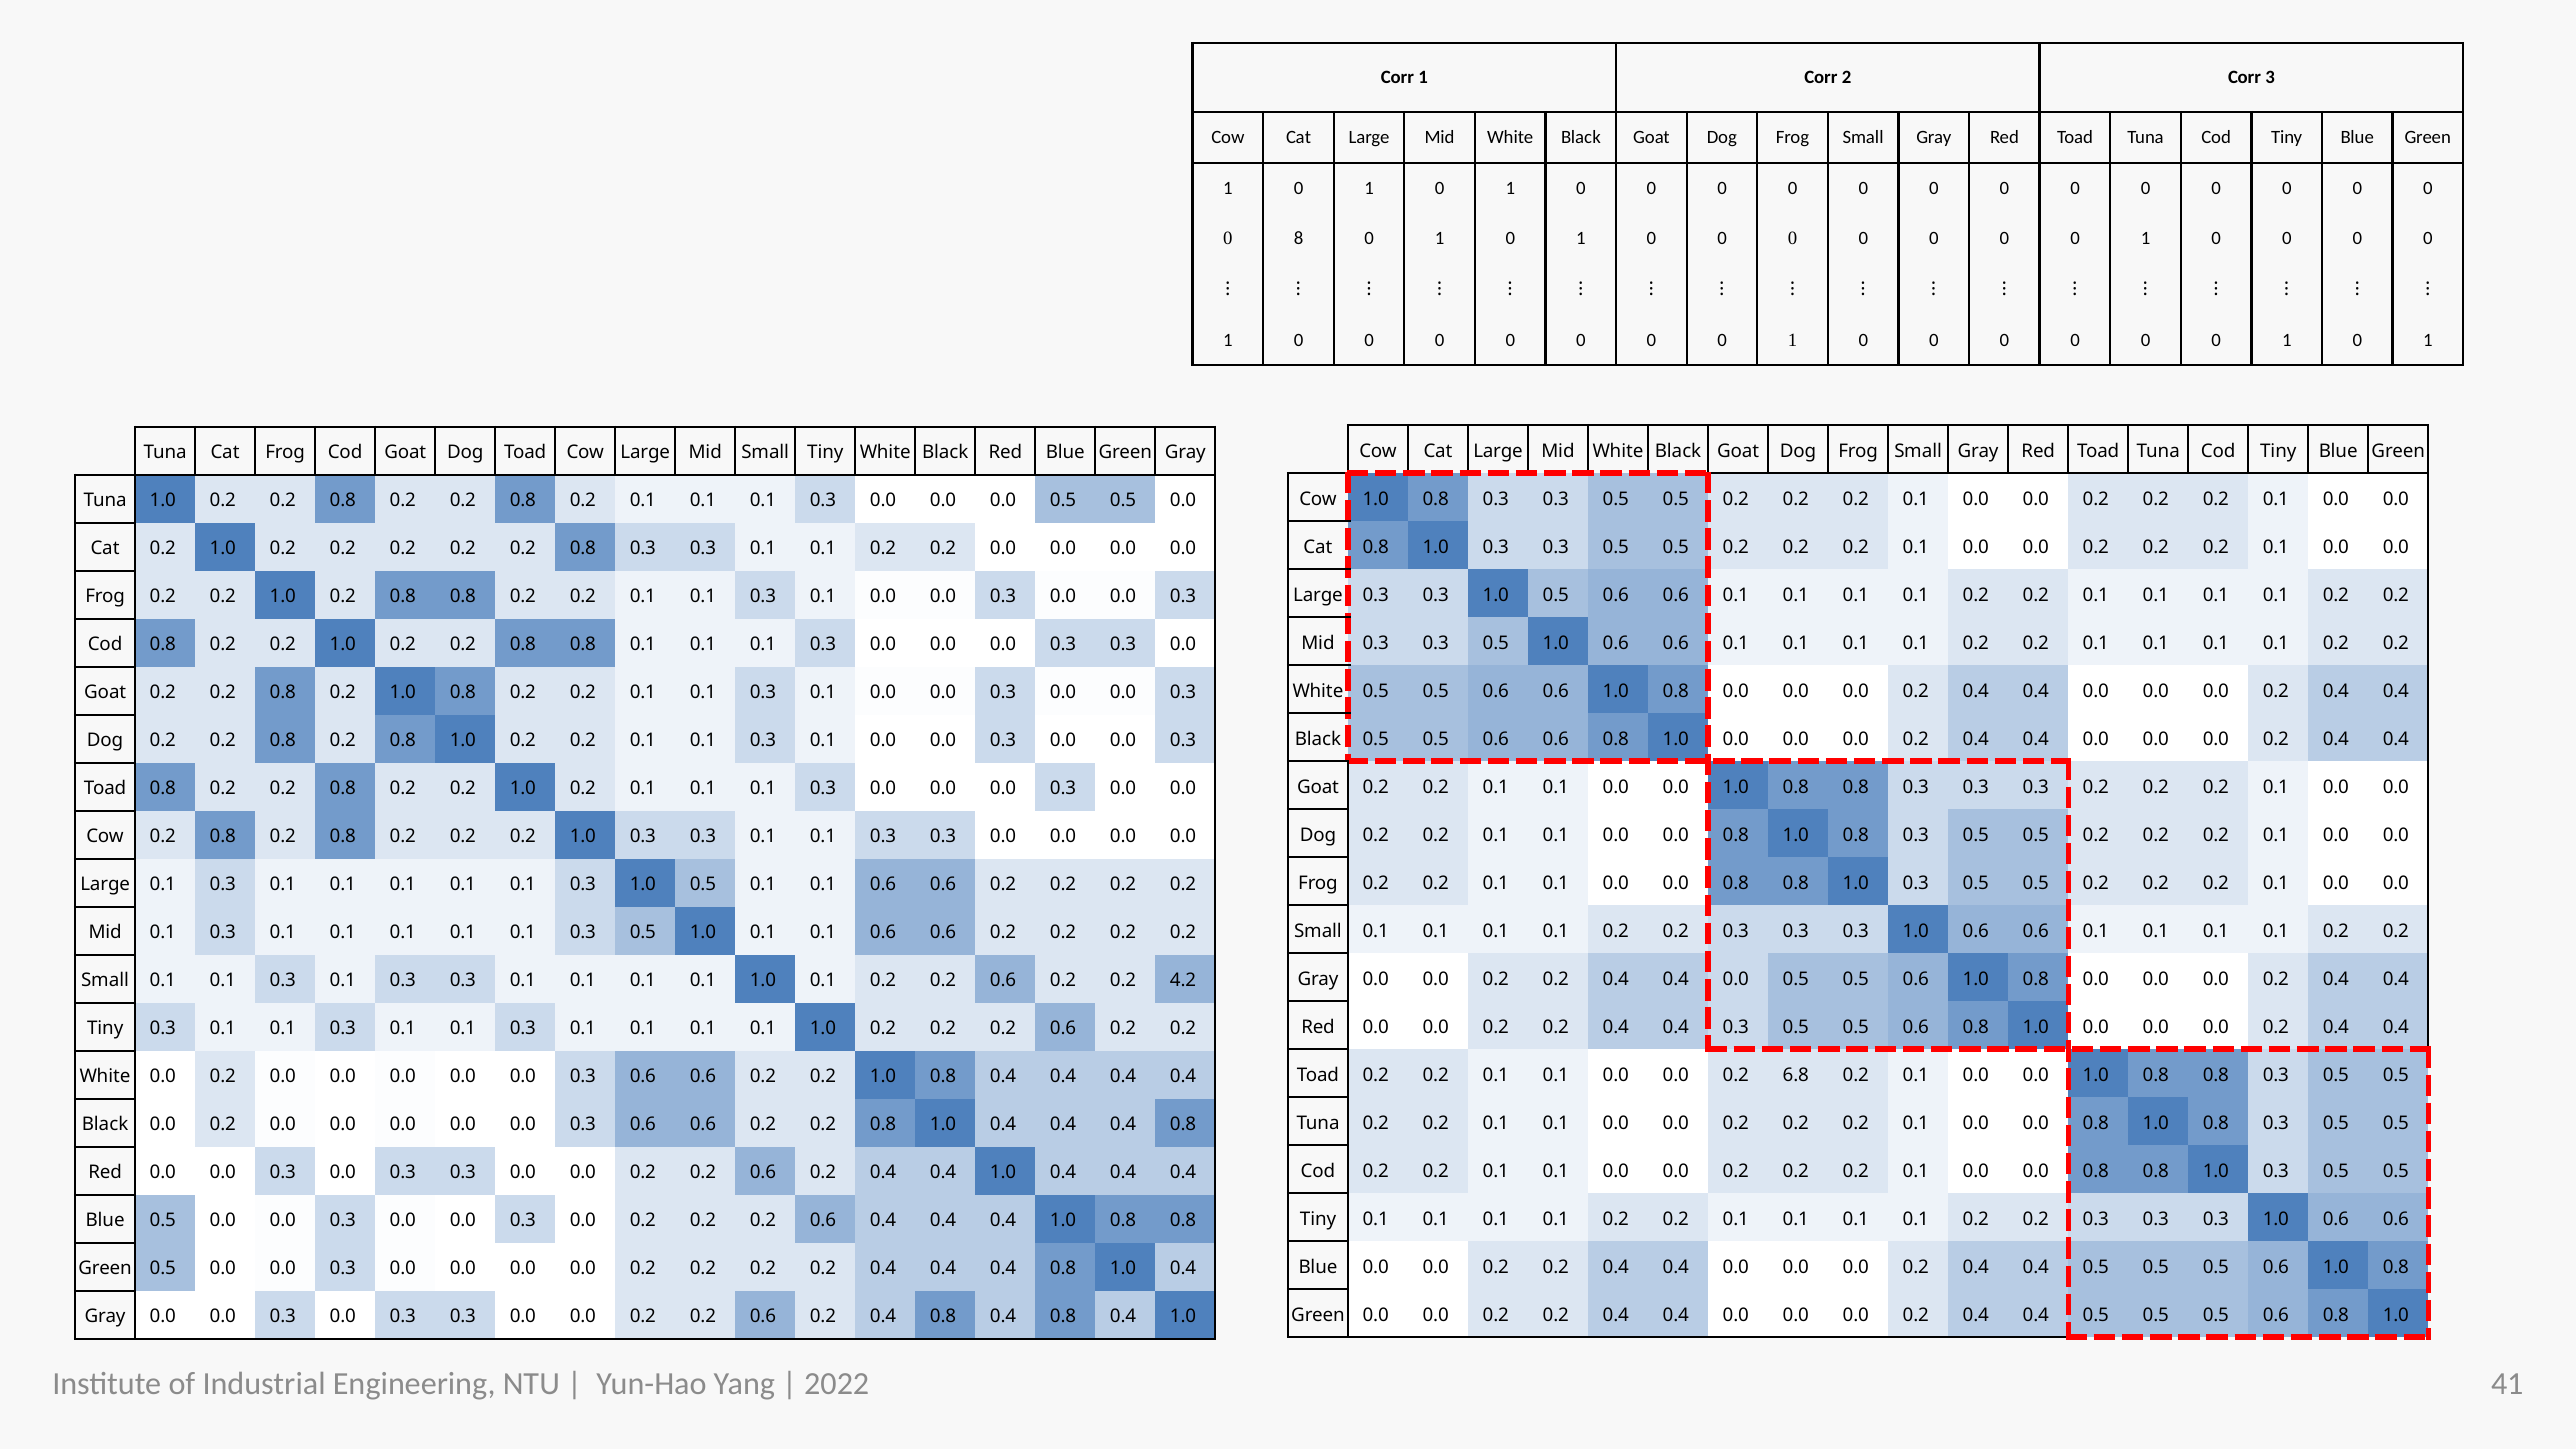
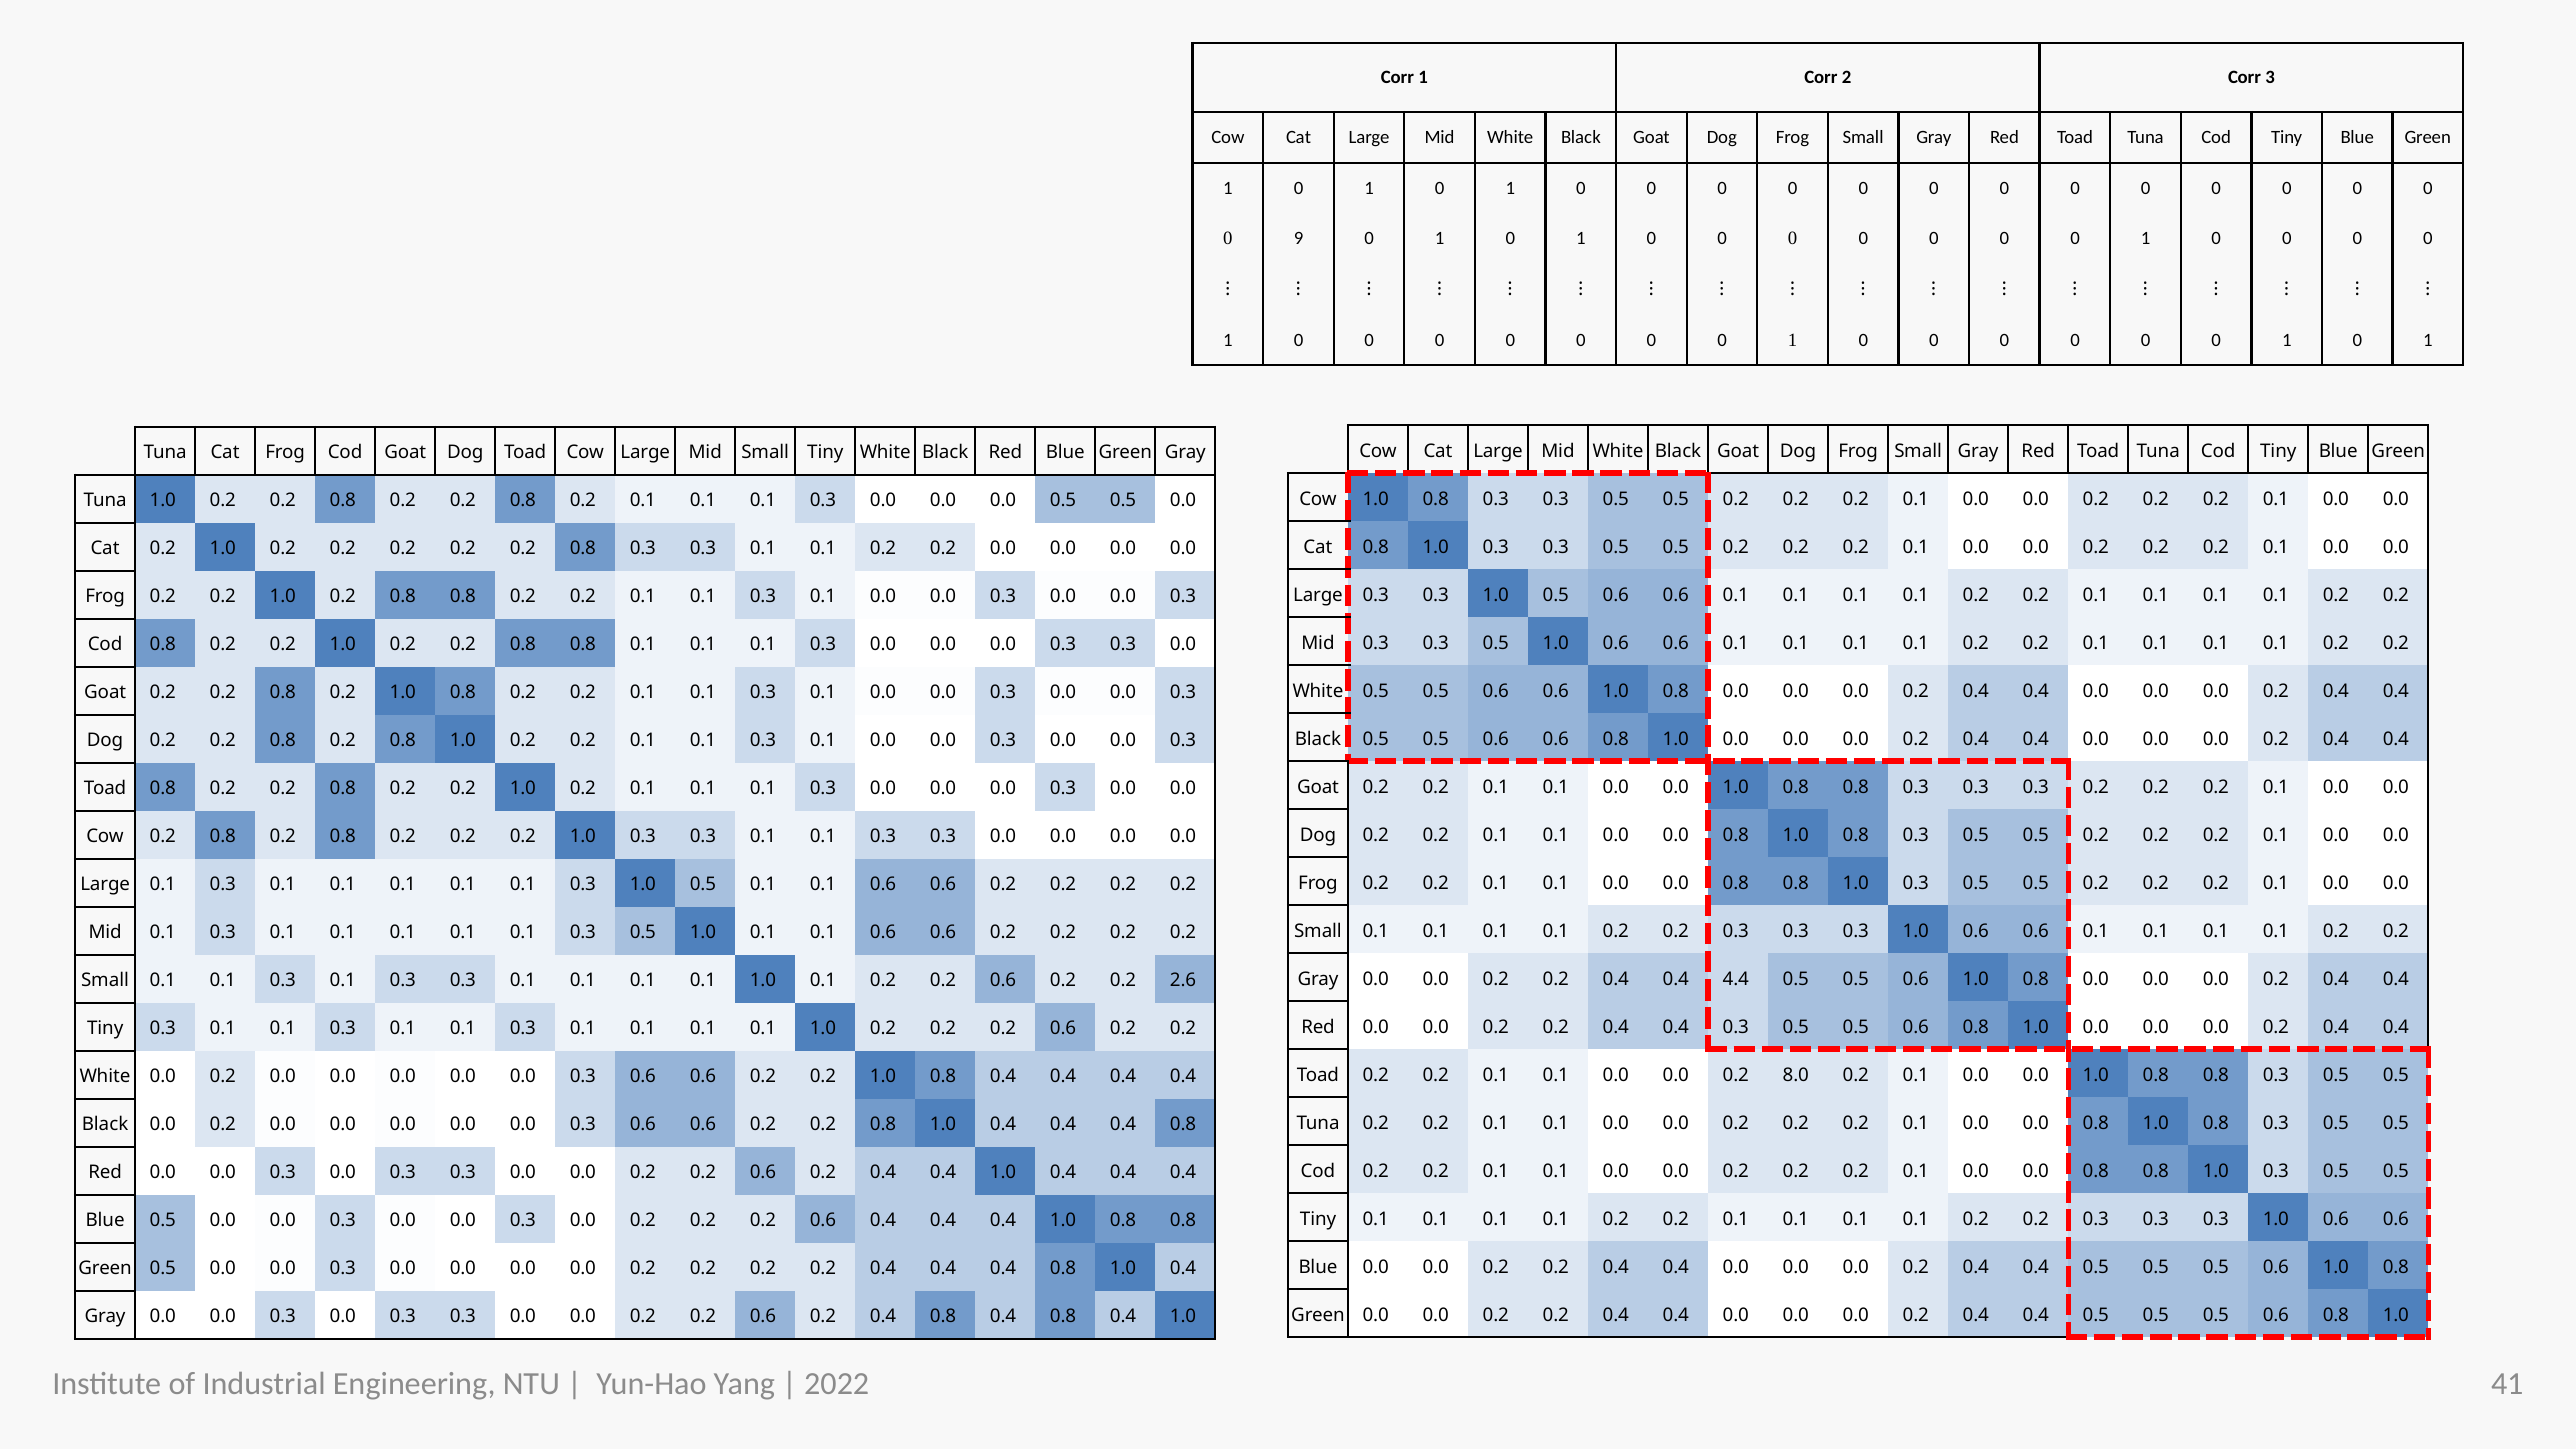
8: 8 -> 9
0.0 at (1736, 979): 0.0 -> 4.4
4.2: 4.2 -> 2.6
6.8: 6.8 -> 8.0
